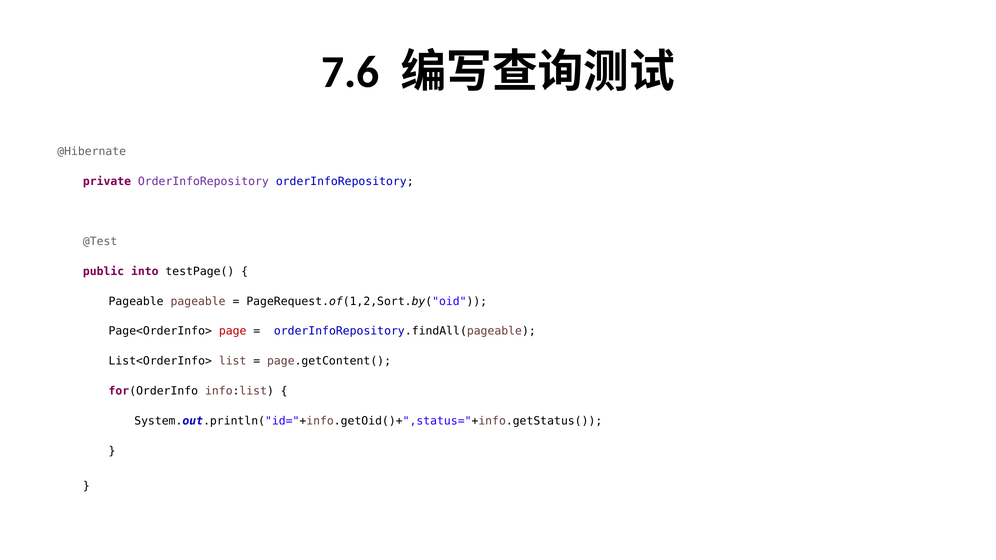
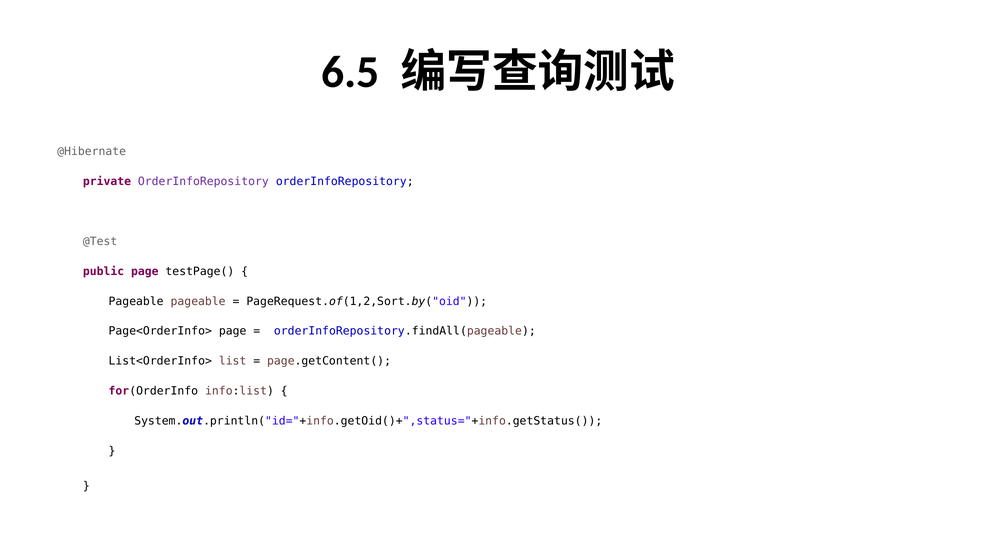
7.6: 7.6 -> 6.5
public into: into -> page
page at (233, 331) colour: red -> black
